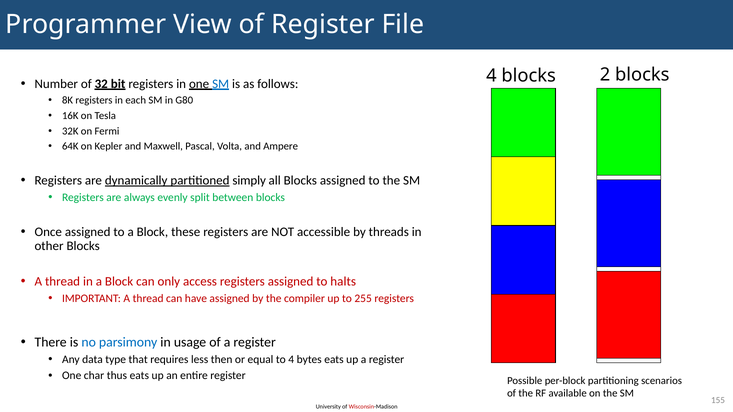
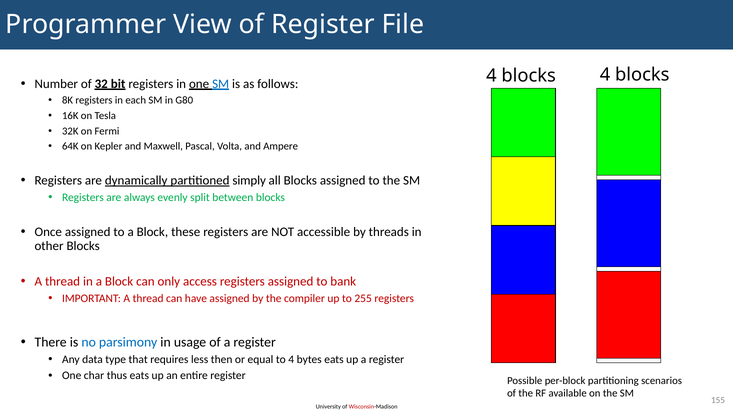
blocks 2: 2 -> 4
halts: halts -> bank
